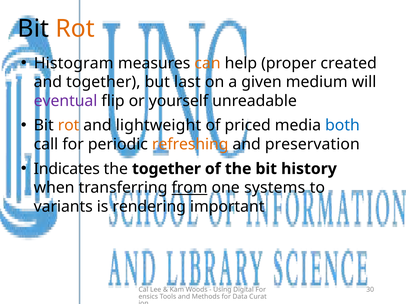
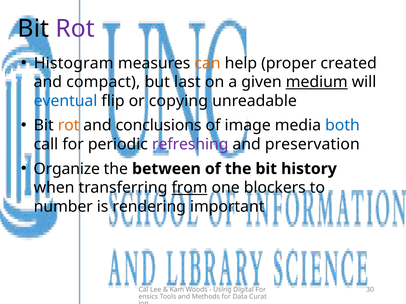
Rot at (75, 29) colour: orange -> purple
and together: together -> compact
medium underline: none -> present
eventual colour: purple -> blue
yourself: yourself -> copying
lightweight: lightweight -> conclusions
priced: priced -> image
refreshing colour: orange -> purple
Indicates: Indicates -> Organize
the together: together -> between
systems: systems -> blockers
variants: variants -> number
